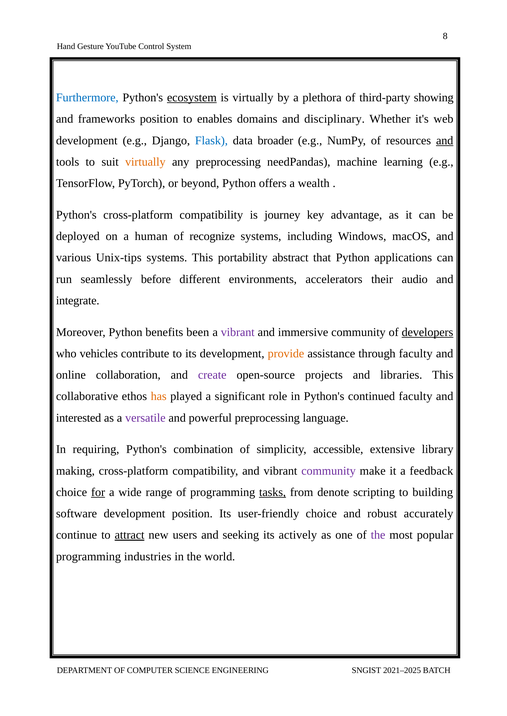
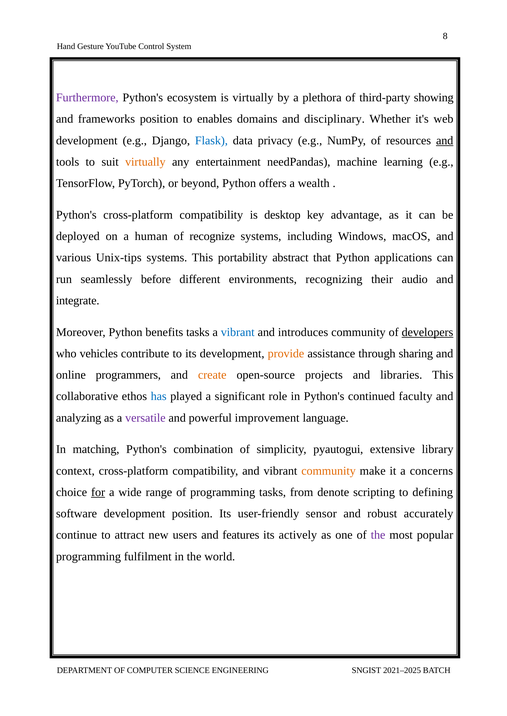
Furthermore colour: blue -> purple
ecosystem underline: present -> none
broader: broader -> privacy
any preprocessing: preprocessing -> entertainment
journey: journey -> desktop
accelerators: accelerators -> recognizing
benefits been: been -> tasks
vibrant at (238, 332) colour: purple -> blue
immersive: immersive -> introduces
through faculty: faculty -> sharing
collaboration: collaboration -> programmers
create colour: purple -> orange
has colour: orange -> blue
interested: interested -> analyzing
powerful preprocessing: preprocessing -> improvement
requiring: requiring -> matching
accessible: accessible -> pyautogui
making: making -> context
community at (329, 471) colour: purple -> orange
feedback: feedback -> concerns
tasks at (273, 493) underline: present -> none
building: building -> defining
user-friendly choice: choice -> sensor
attract underline: present -> none
seeking: seeking -> features
industries: industries -> fulfilment
